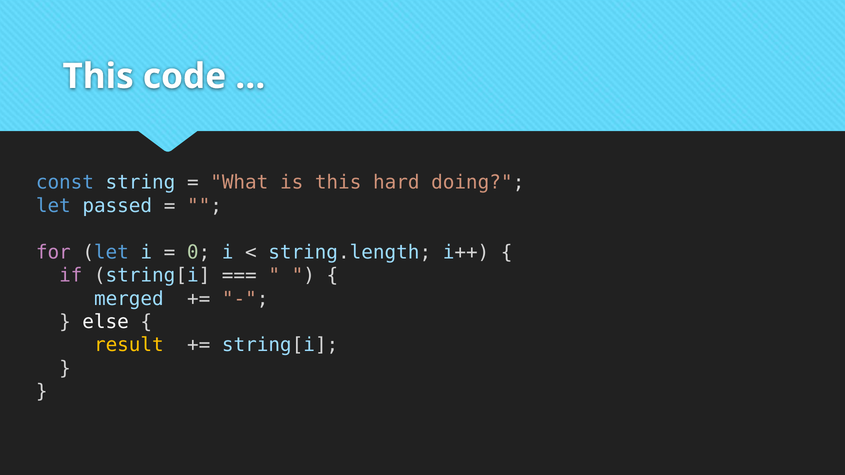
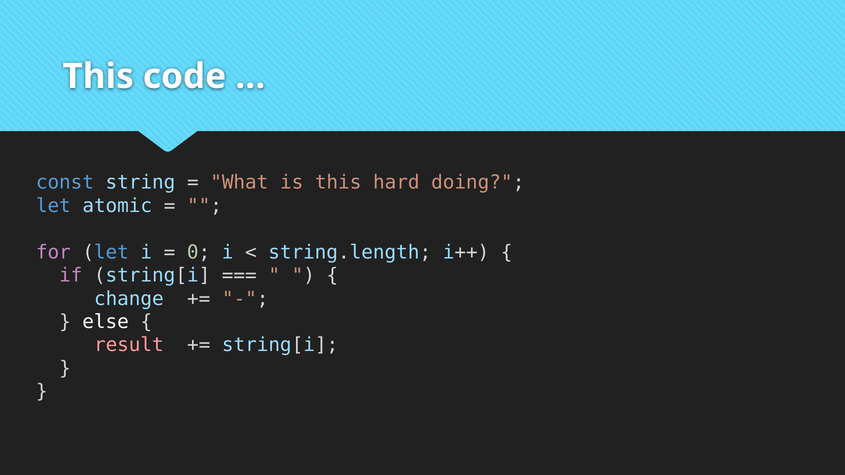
passed: passed -> atomic
merged: merged -> change
result colour: yellow -> pink
